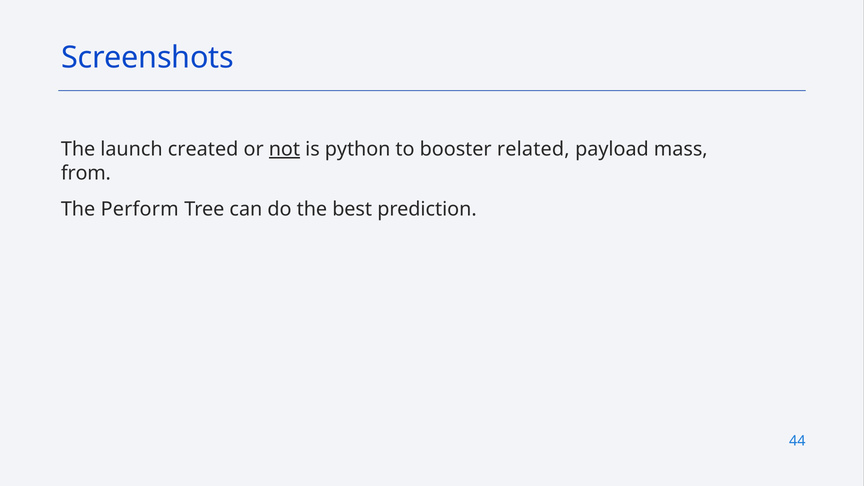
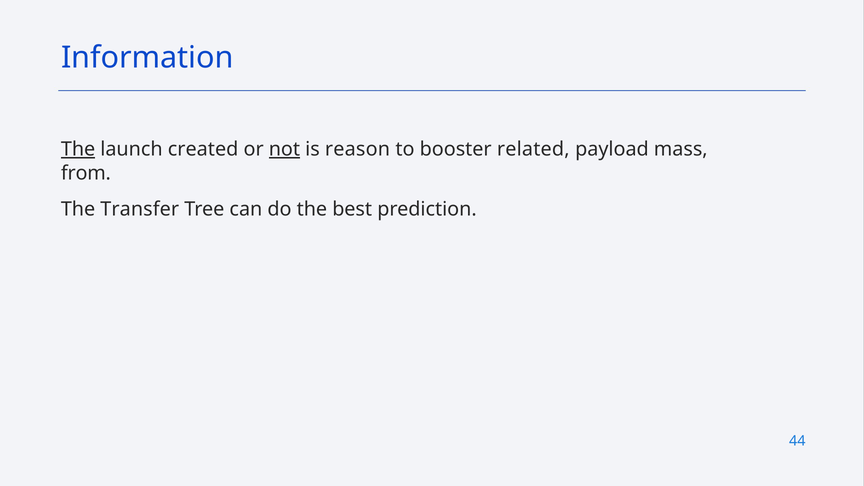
Screenshots: Screenshots -> Information
The at (78, 149) underline: none -> present
python: python -> reason
Perform: Perform -> Transfer
